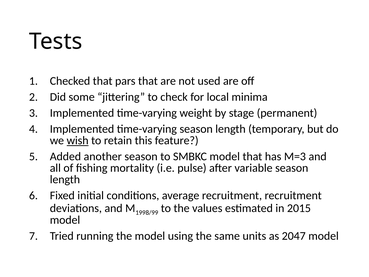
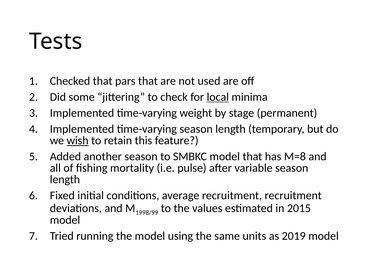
local underline: none -> present
M=3: M=3 -> M=8
2047: 2047 -> 2019
